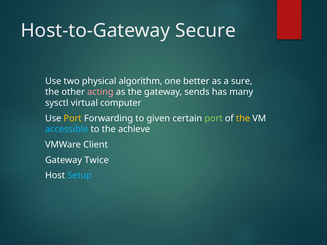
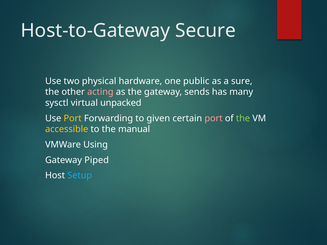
algorithm: algorithm -> hardware
better: better -> public
computer: computer -> unpacked
port at (214, 118) colour: light green -> pink
the at (243, 118) colour: yellow -> light green
accessible colour: light blue -> yellow
achieve: achieve -> manual
Client: Client -> Using
Twice: Twice -> Piped
